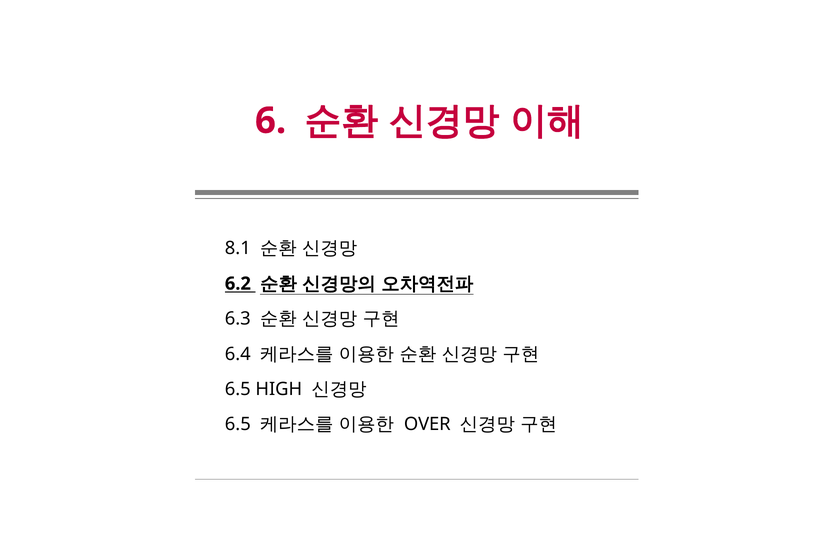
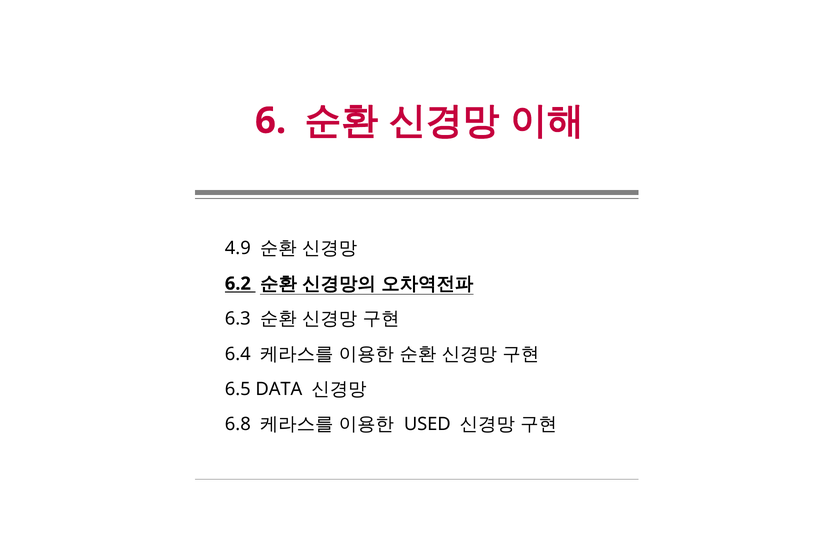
8.1: 8.1 -> 4.9
HIGH: HIGH -> DATA
6.5 at (238, 424): 6.5 -> 6.8
OVER: OVER -> USED
